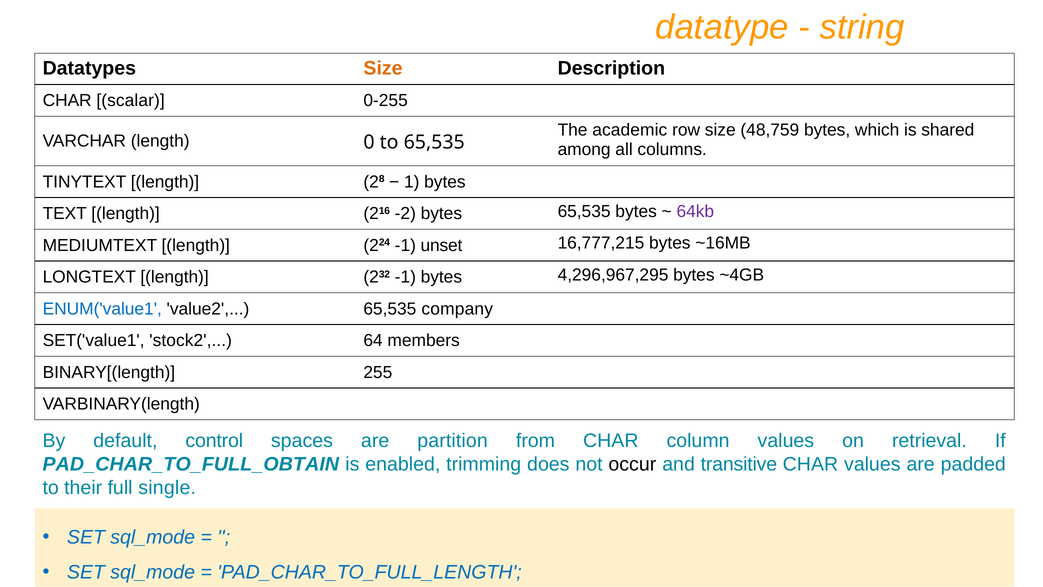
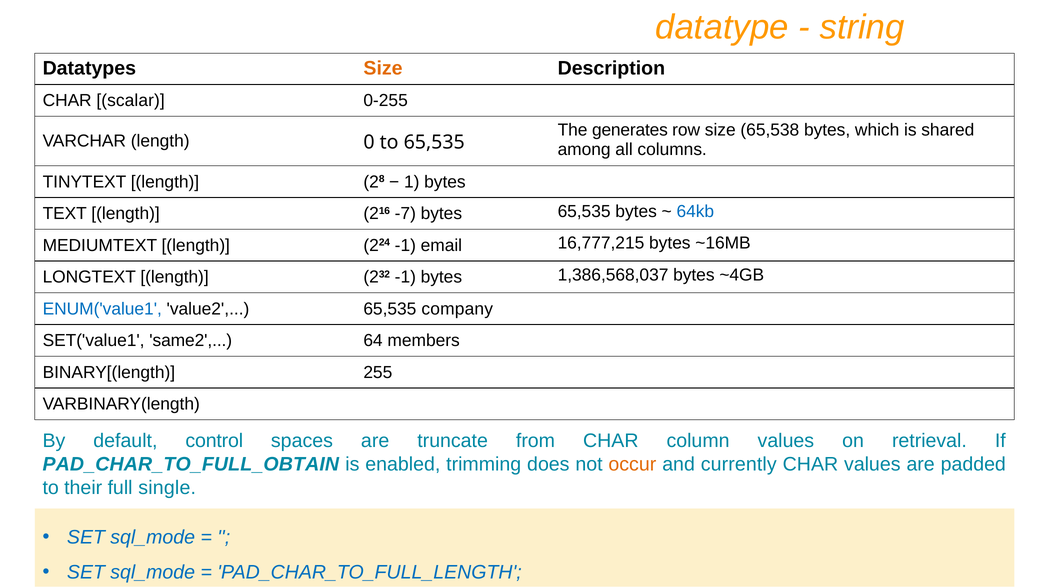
academic: academic -> generates
48,759: 48,759 -> 65,538
-2: -2 -> -7
64kb colour: purple -> blue
unset: unset -> email
4,296,967,295: 4,296,967,295 -> 1,386,568,037
stock2: stock2 -> same2
partition: partition -> truncate
occur colour: black -> orange
transitive: transitive -> currently
